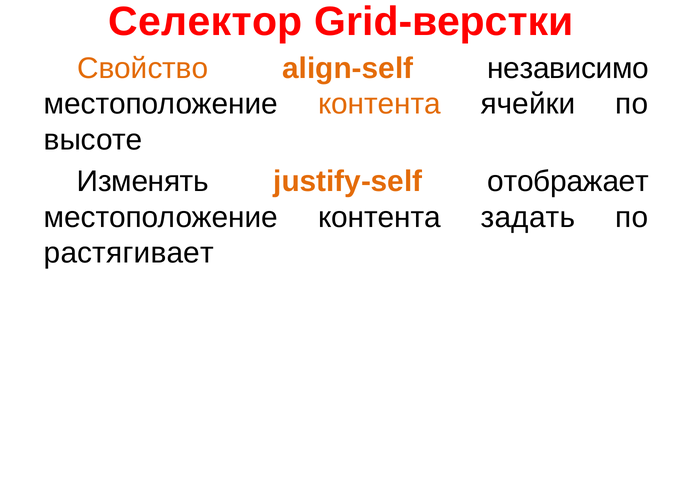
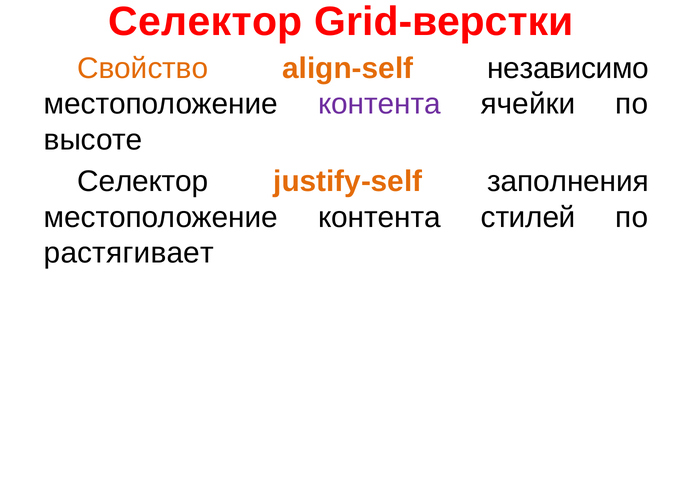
контента at (379, 104) colour: orange -> purple
Изменять at (143, 182): Изменять -> Селектор
отображает: отображает -> заполнения
задать: задать -> стилей
